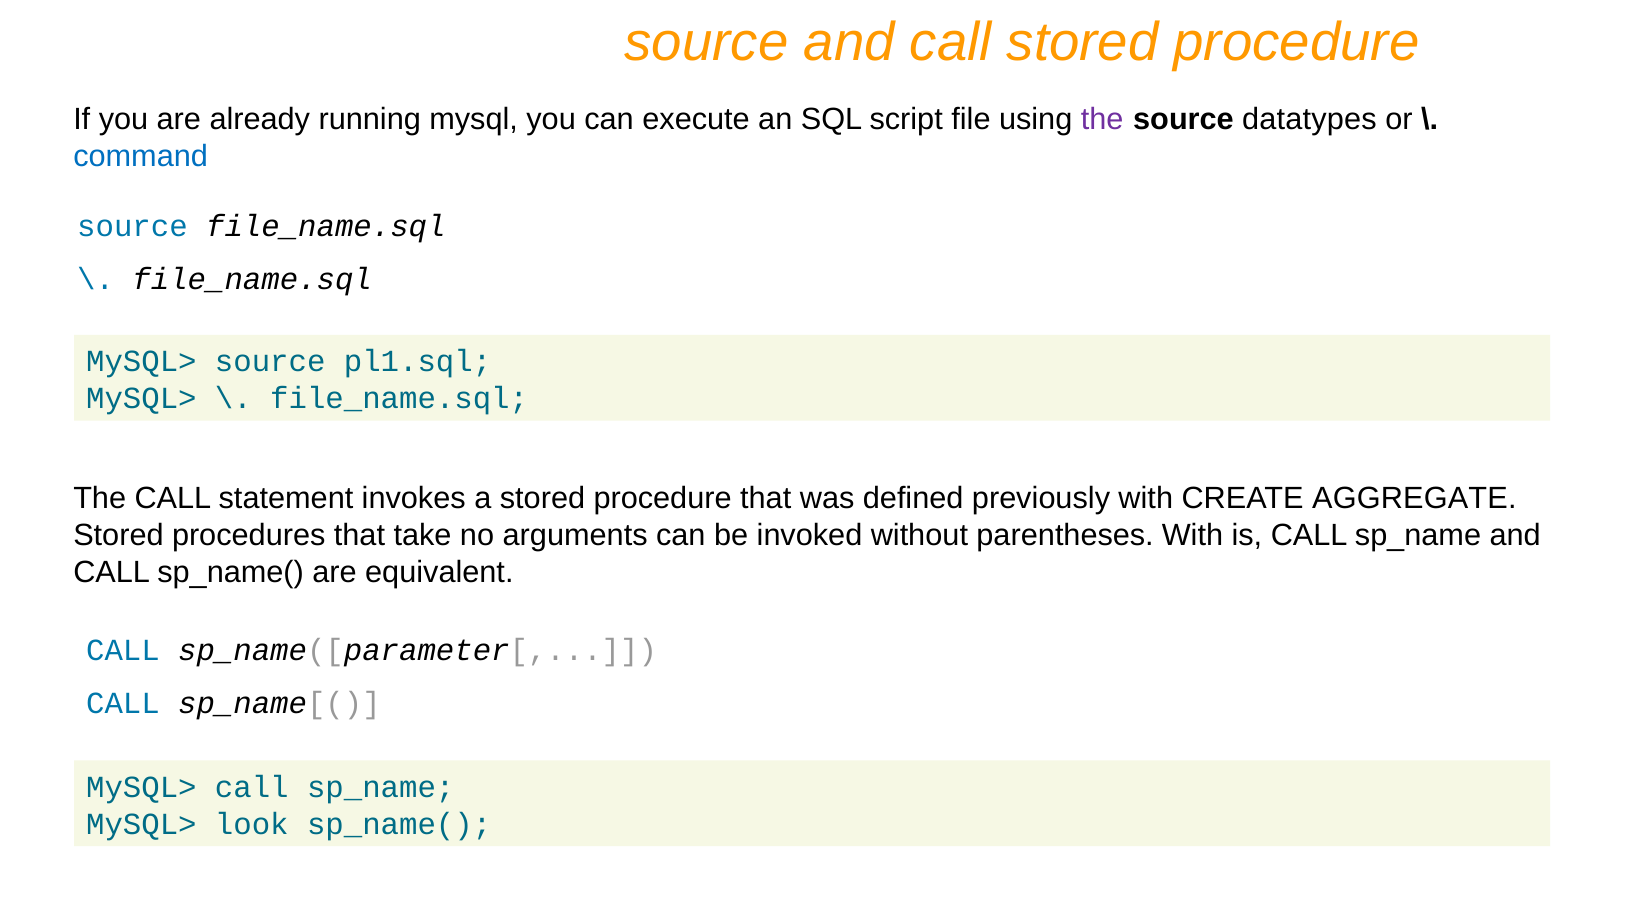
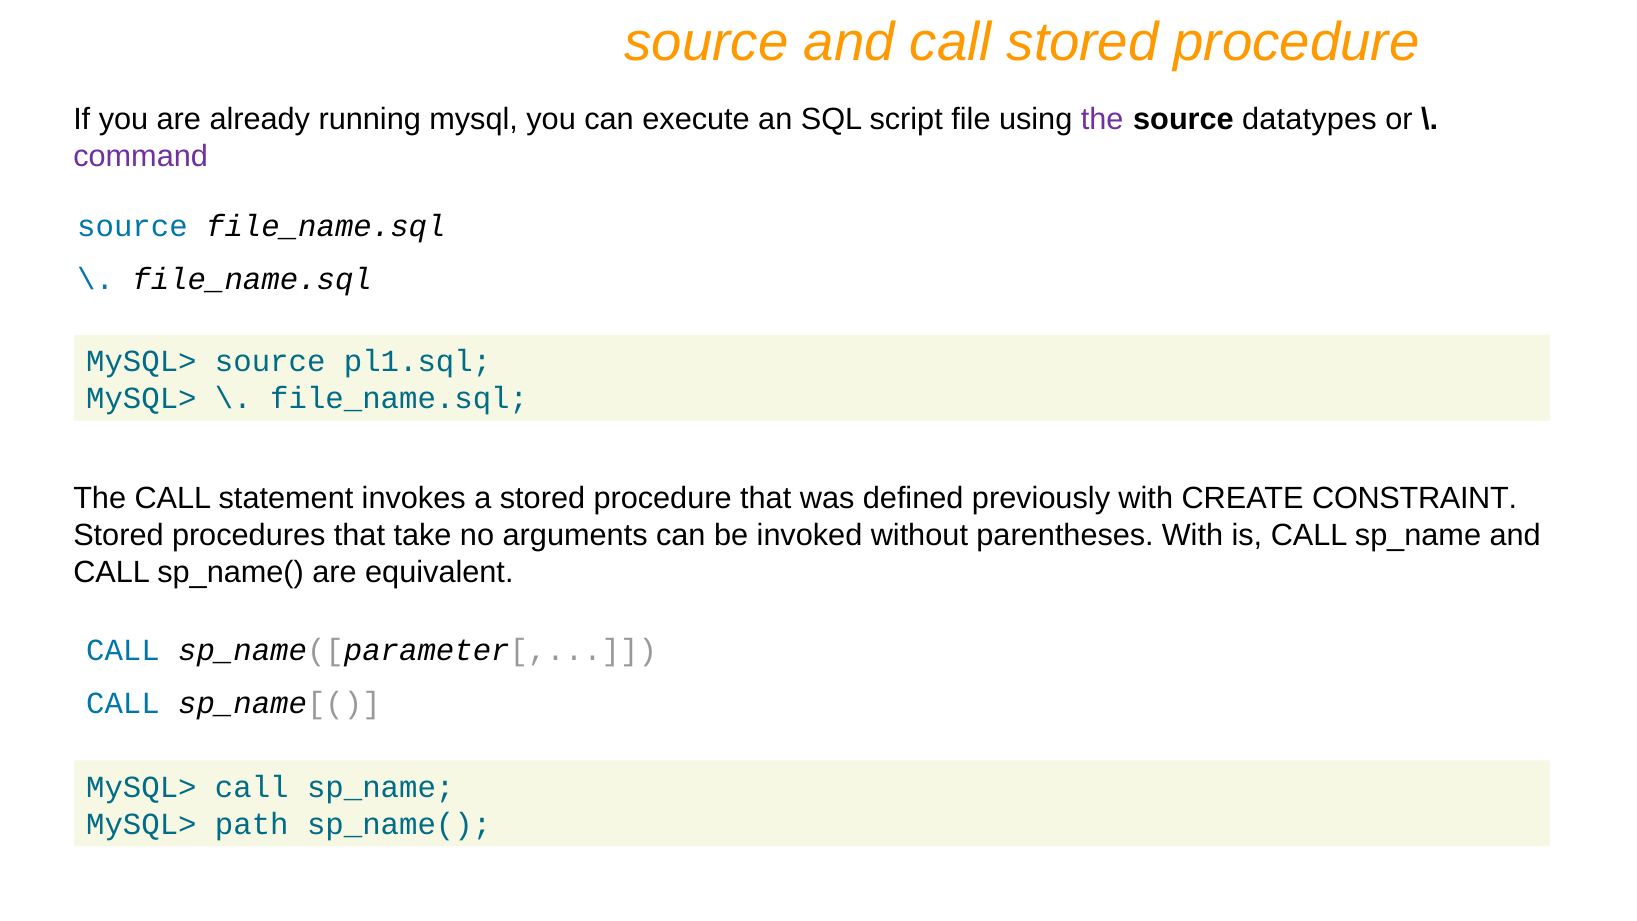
command colour: blue -> purple
AGGREGATE: AGGREGATE -> CONSTRAINT
look: look -> path
